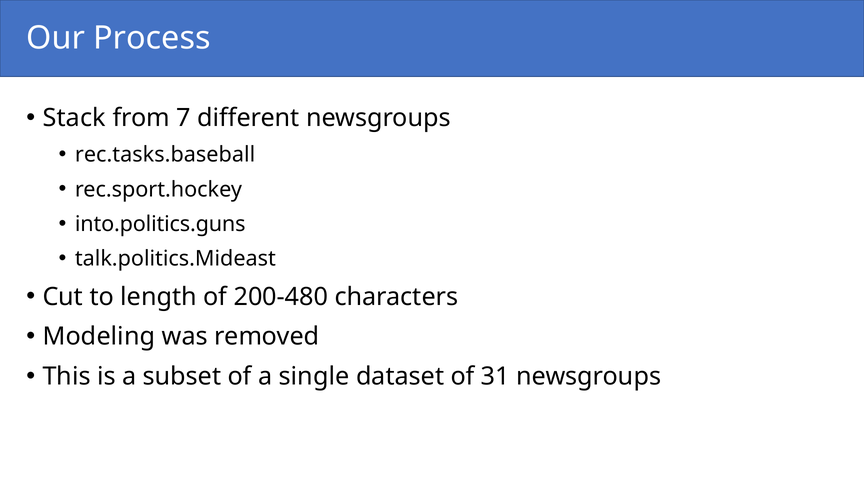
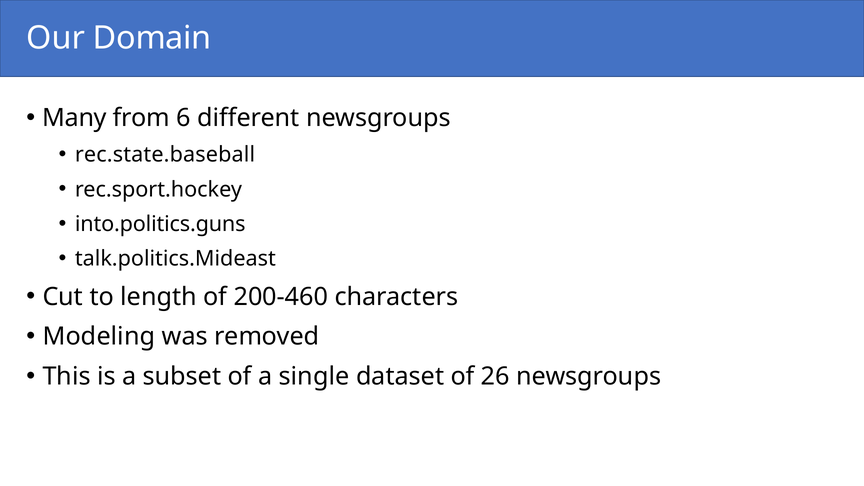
Process: Process -> Domain
Stack: Stack -> Many
7: 7 -> 6
rec.tasks.baseball: rec.tasks.baseball -> rec.state.baseball
200-480: 200-480 -> 200-460
31: 31 -> 26
